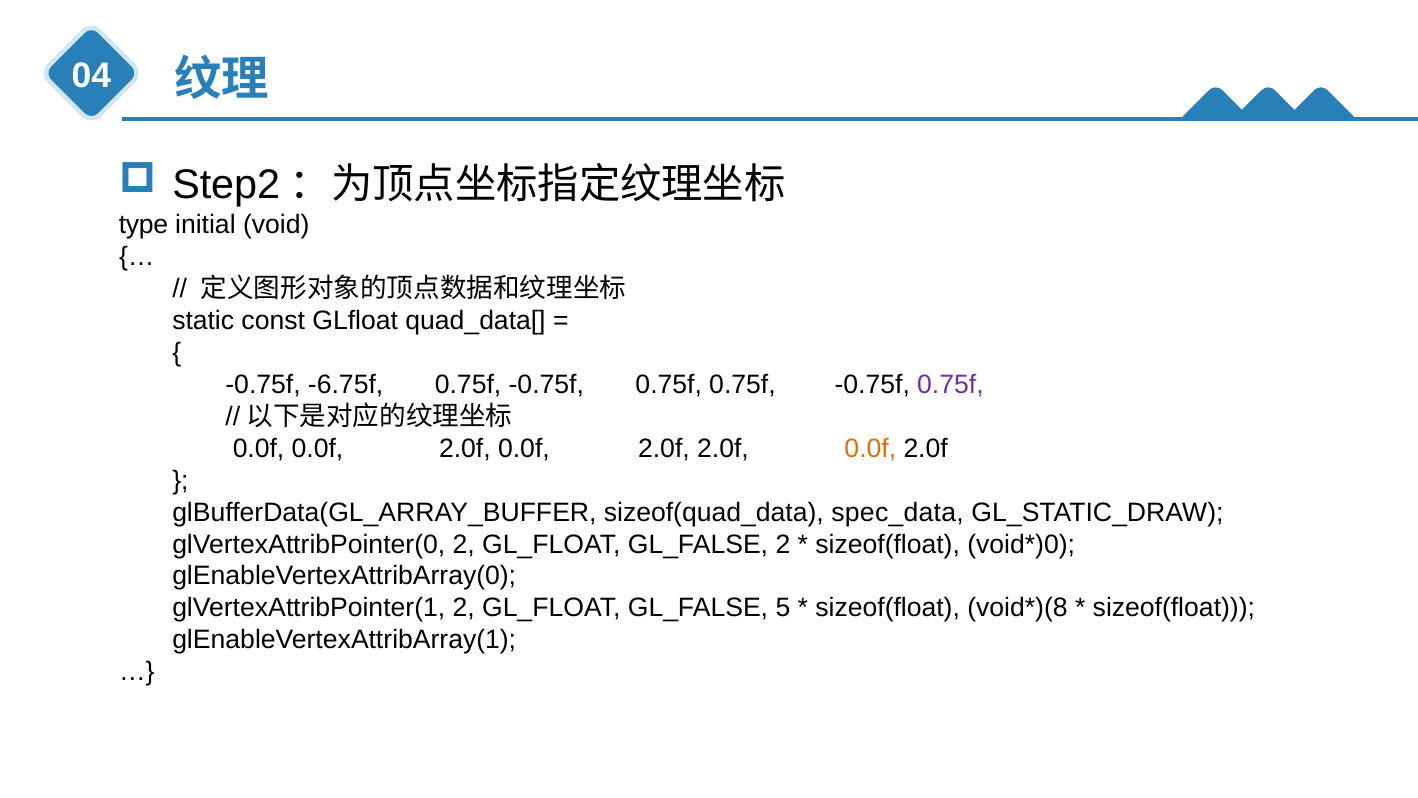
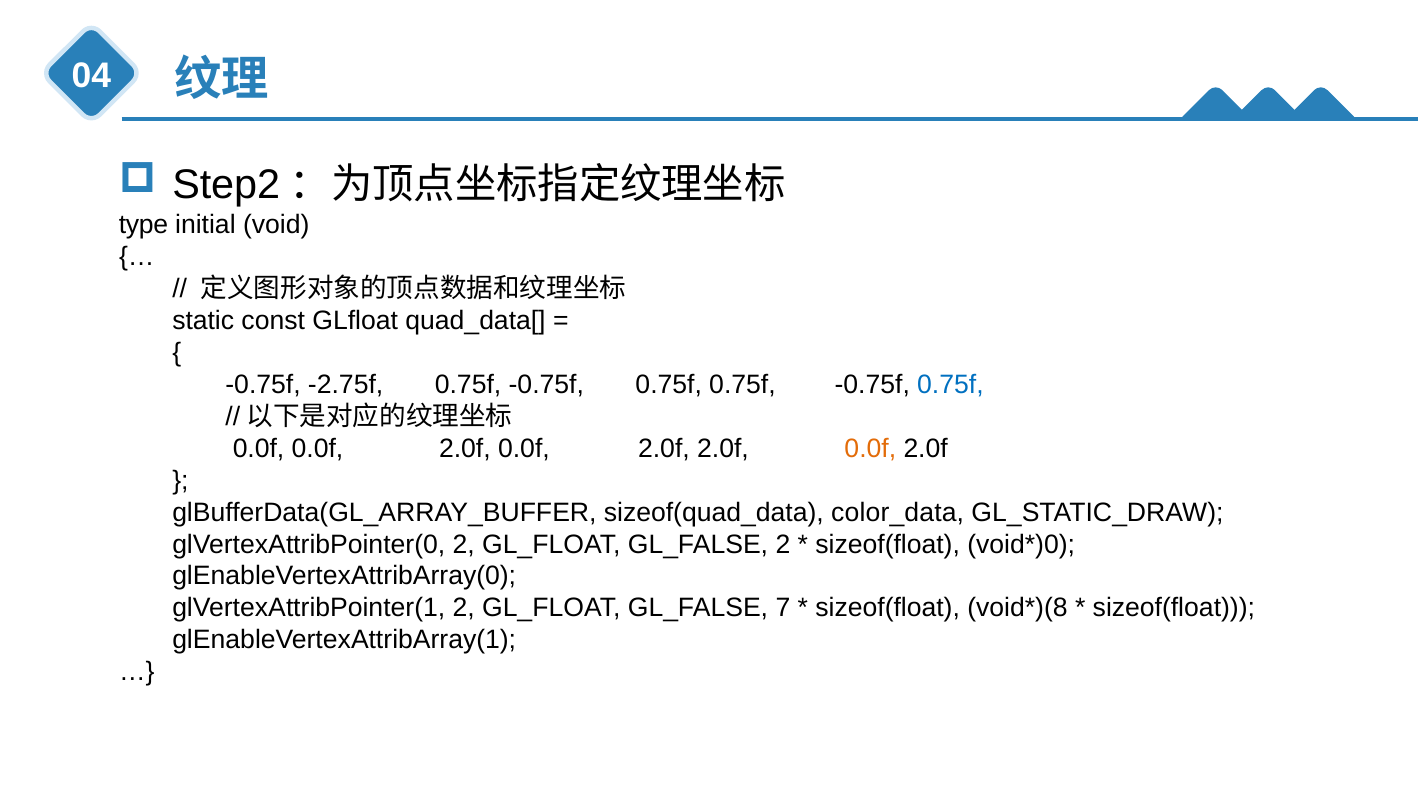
-6.75f: -6.75f -> -2.75f
0.75f at (950, 384) colour: purple -> blue
spec_data: spec_data -> color_data
5: 5 -> 7
